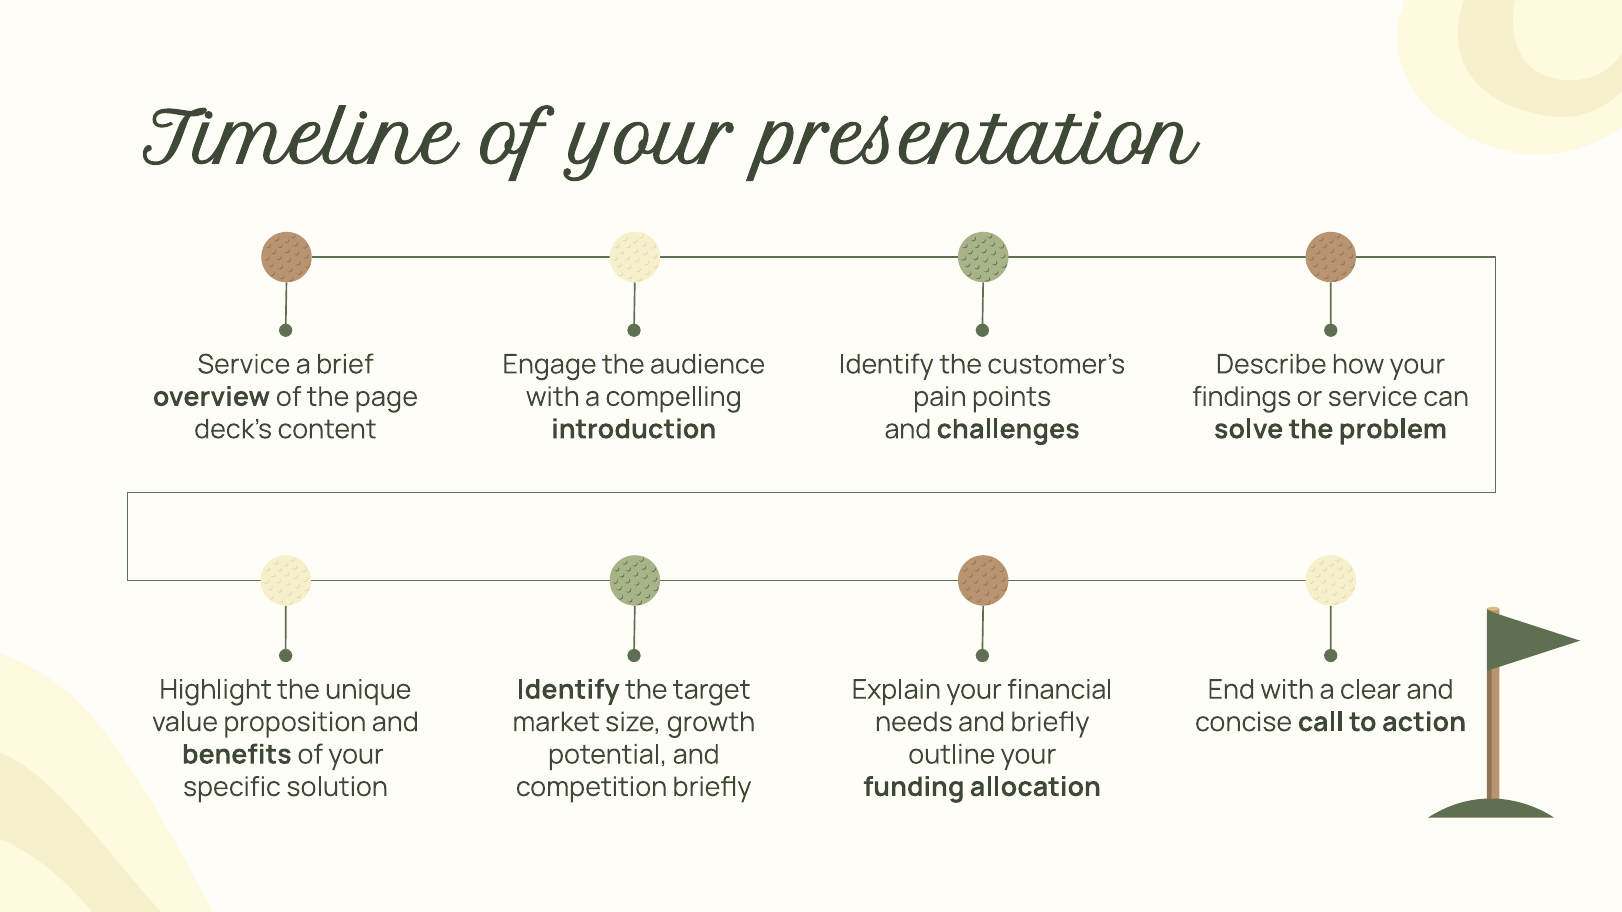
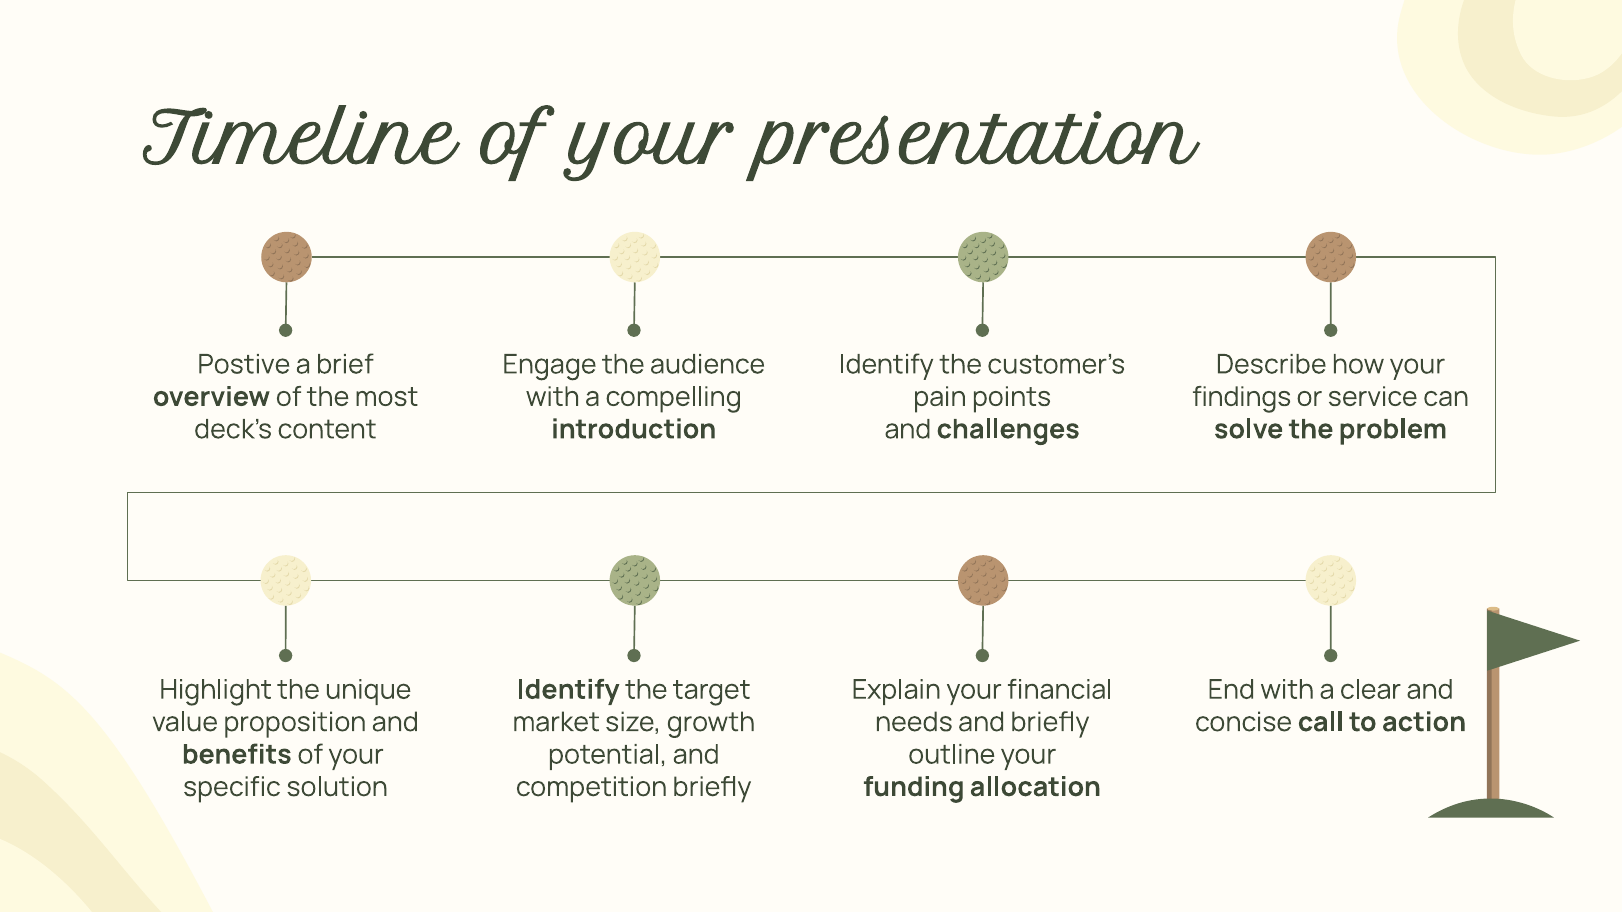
Service at (244, 365): Service -> Postive
page: page -> most
